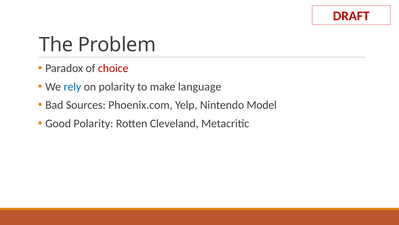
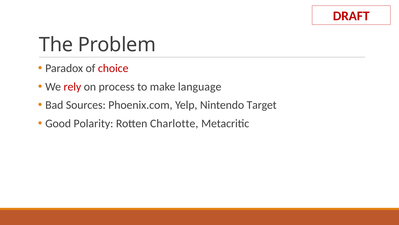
rely colour: blue -> red
on polarity: polarity -> process
Model: Model -> Target
Cleveland: Cleveland -> Charlotte
